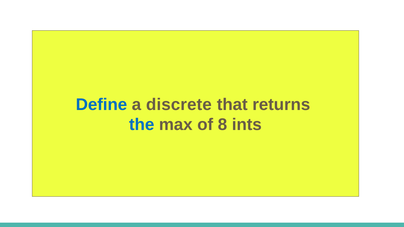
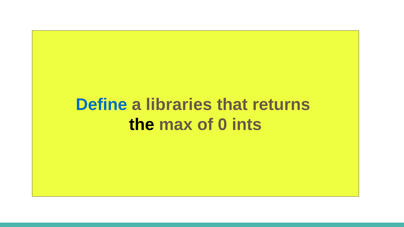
discrete: discrete -> libraries
the colour: blue -> black
8: 8 -> 0
